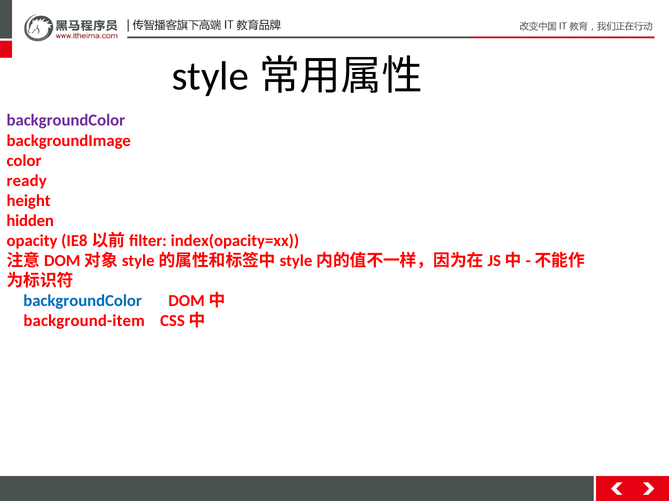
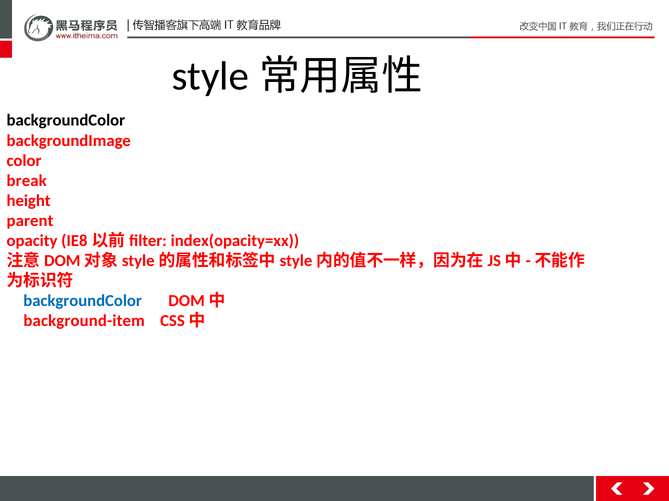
backgroundColor at (66, 121) colour: purple -> black
ready: ready -> break
hidden: hidden -> parent
